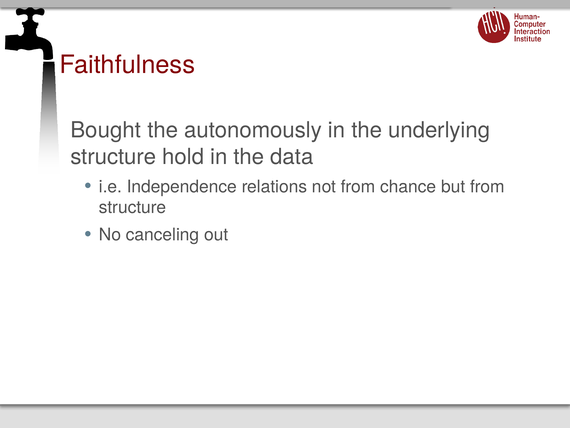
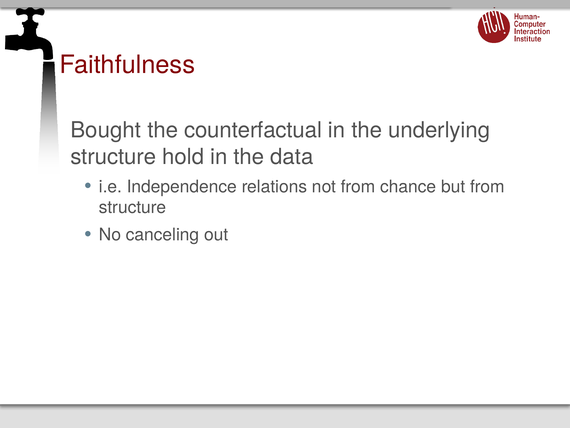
autonomously: autonomously -> counterfactual
